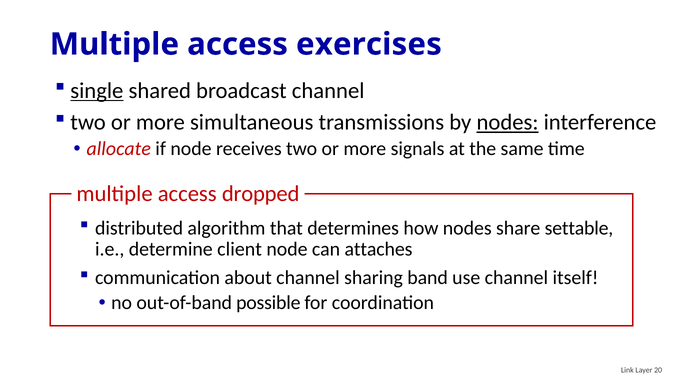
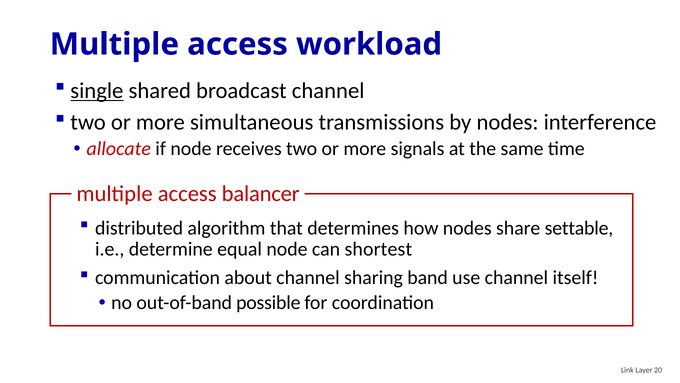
exercises: exercises -> workload
nodes at (508, 122) underline: present -> none
dropped: dropped -> balancer
client: client -> equal
attaches: attaches -> shortest
